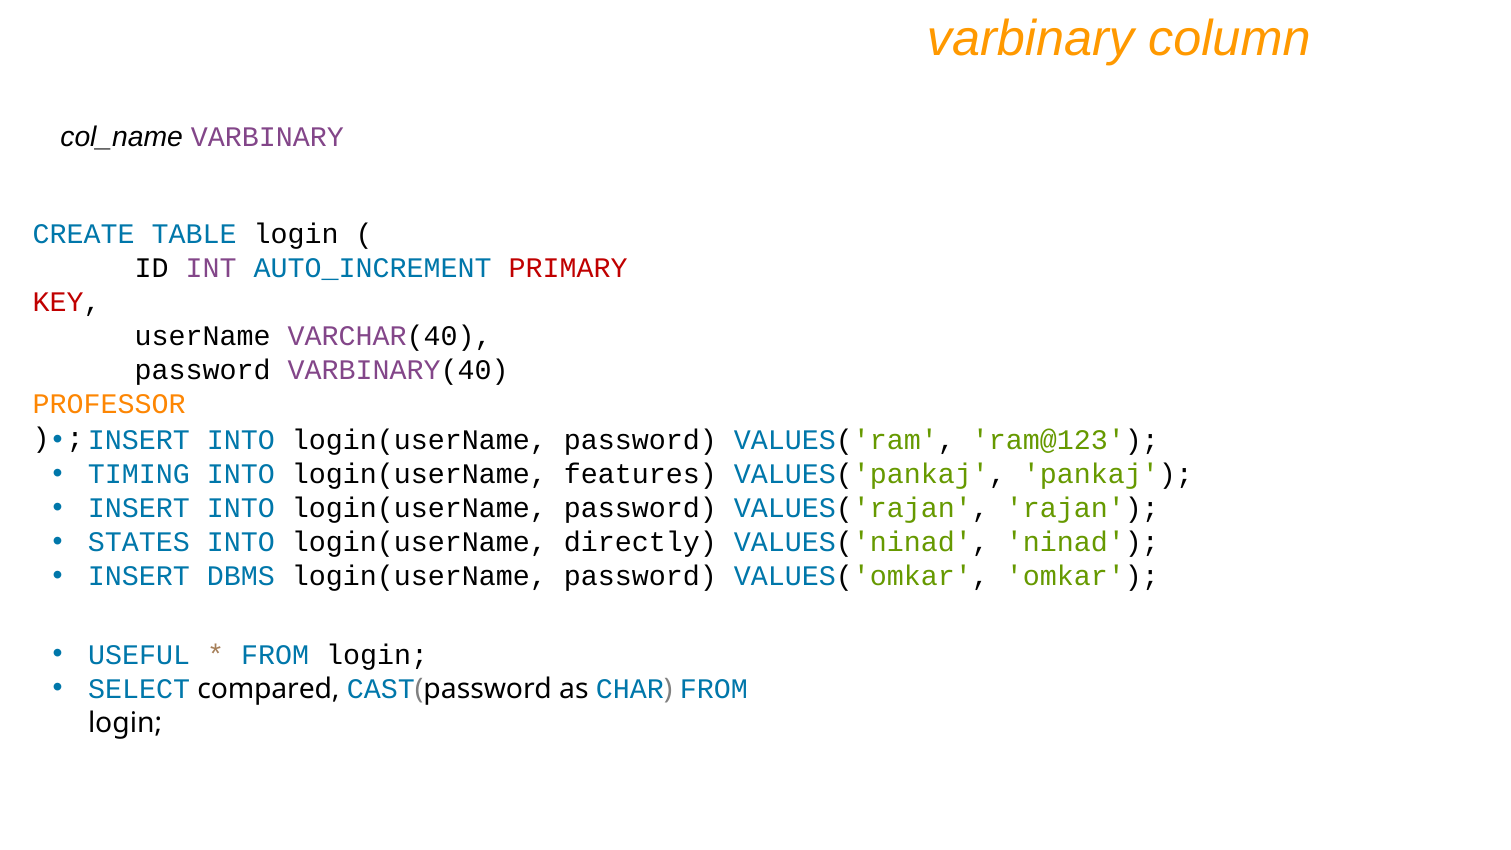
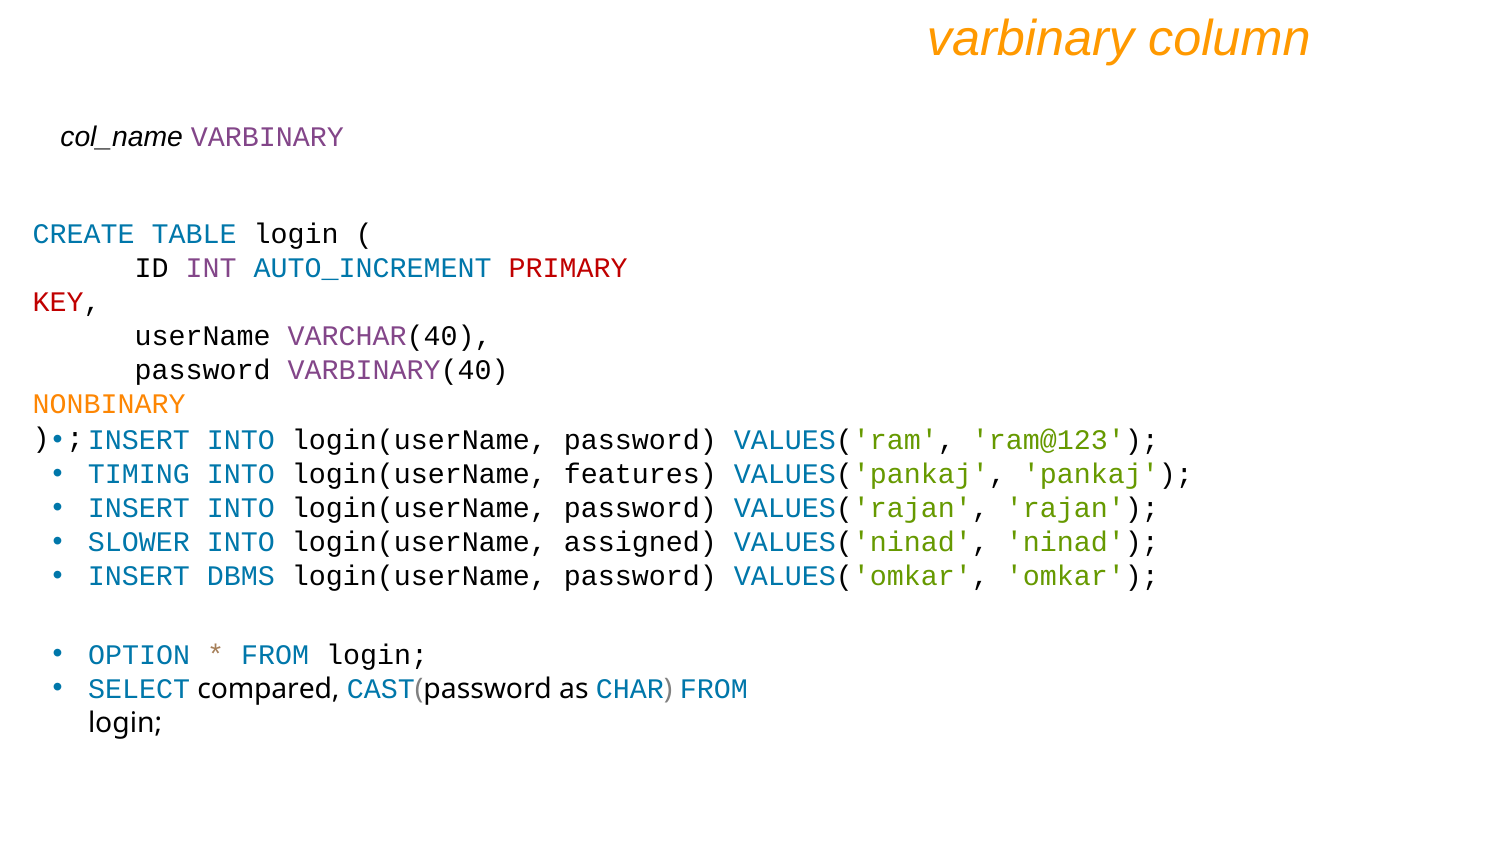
PROFESSOR: PROFESSOR -> NONBINARY
STATES: STATES -> SLOWER
directly: directly -> assigned
USEFUL: USEFUL -> OPTION
